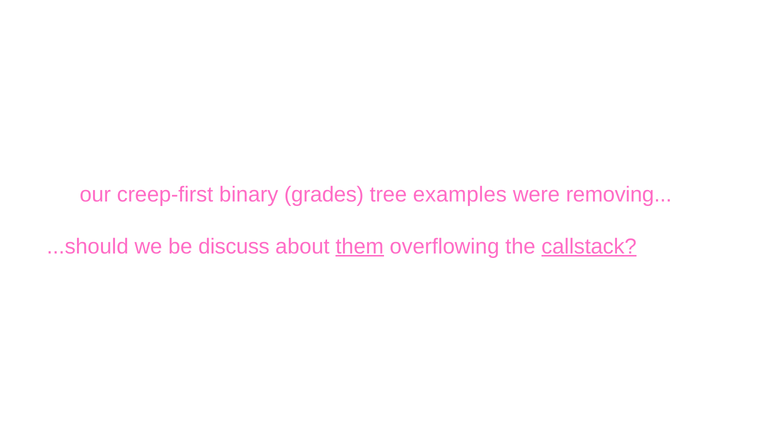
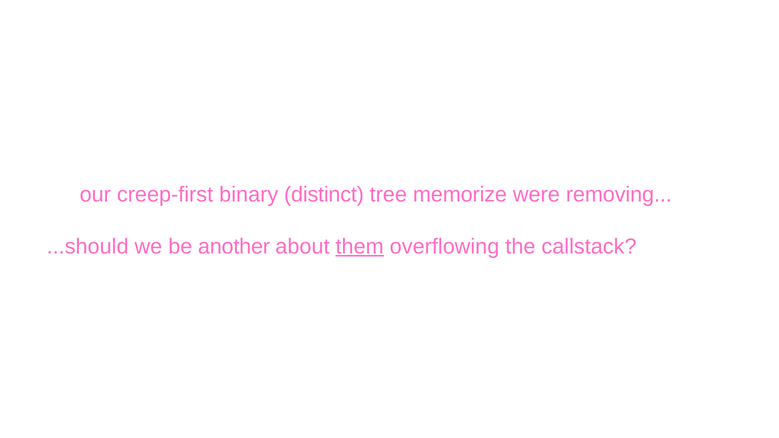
grades: grades -> distinct
examples: examples -> memorize
discuss: discuss -> another
callstack underline: present -> none
